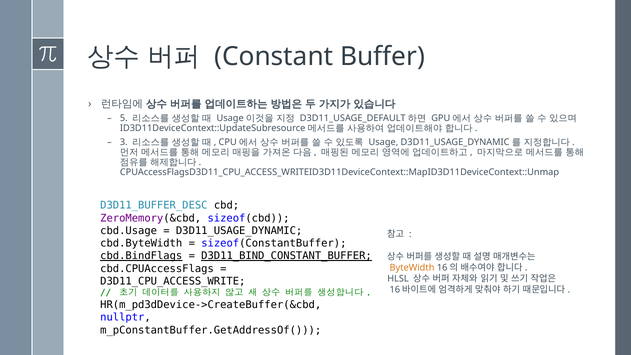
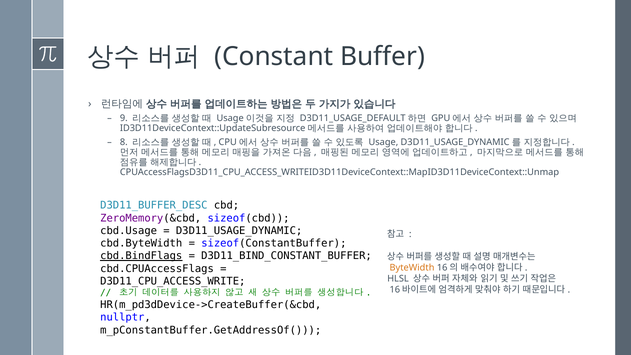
5: 5 -> 9
3: 3 -> 8
D3D11_BIND_CONSTANT_BUFFER underline: present -> none
